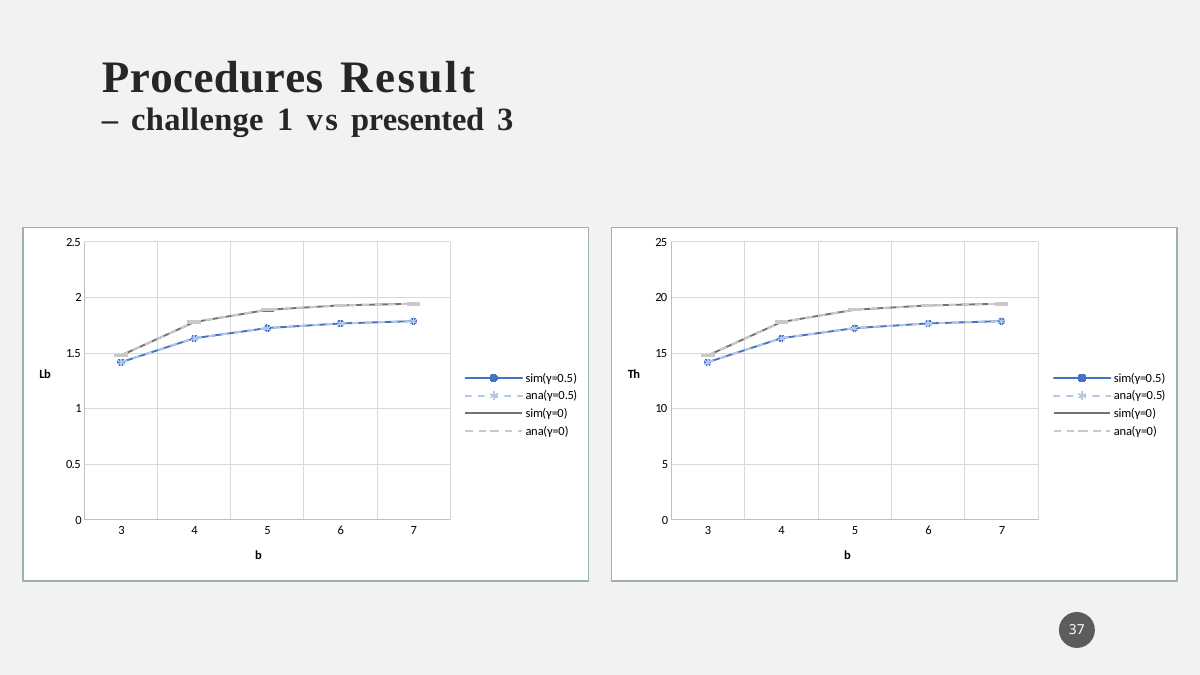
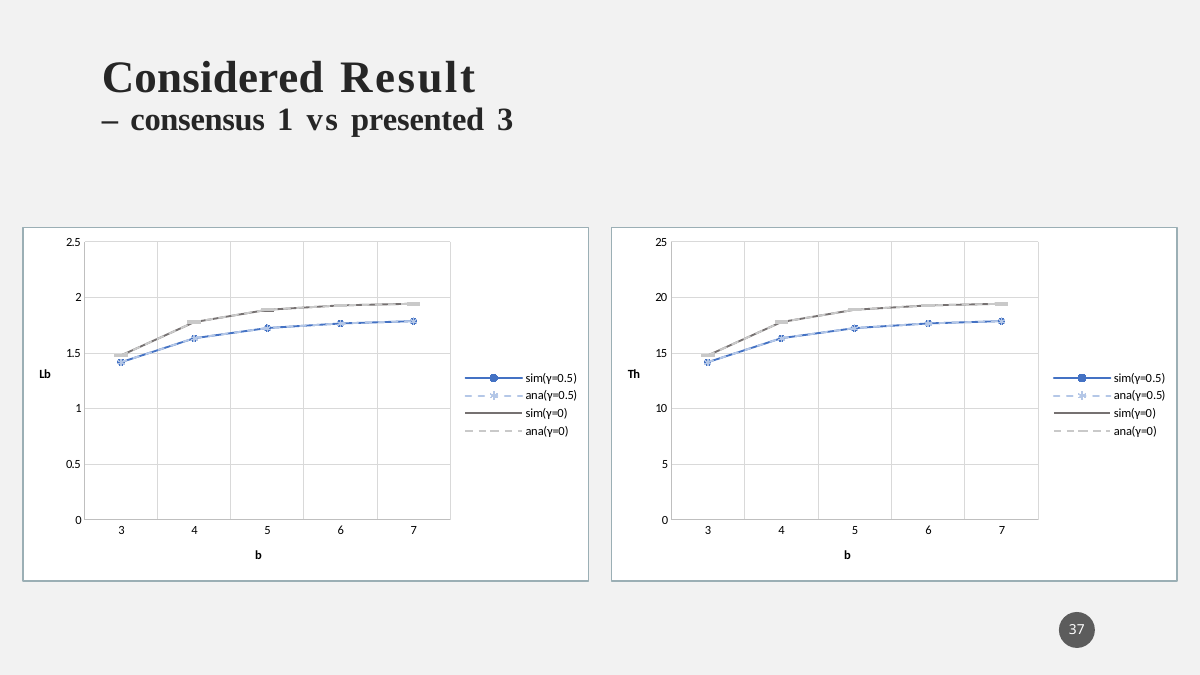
Procedures: Procedures -> Considered
challenge: challenge -> consensus
